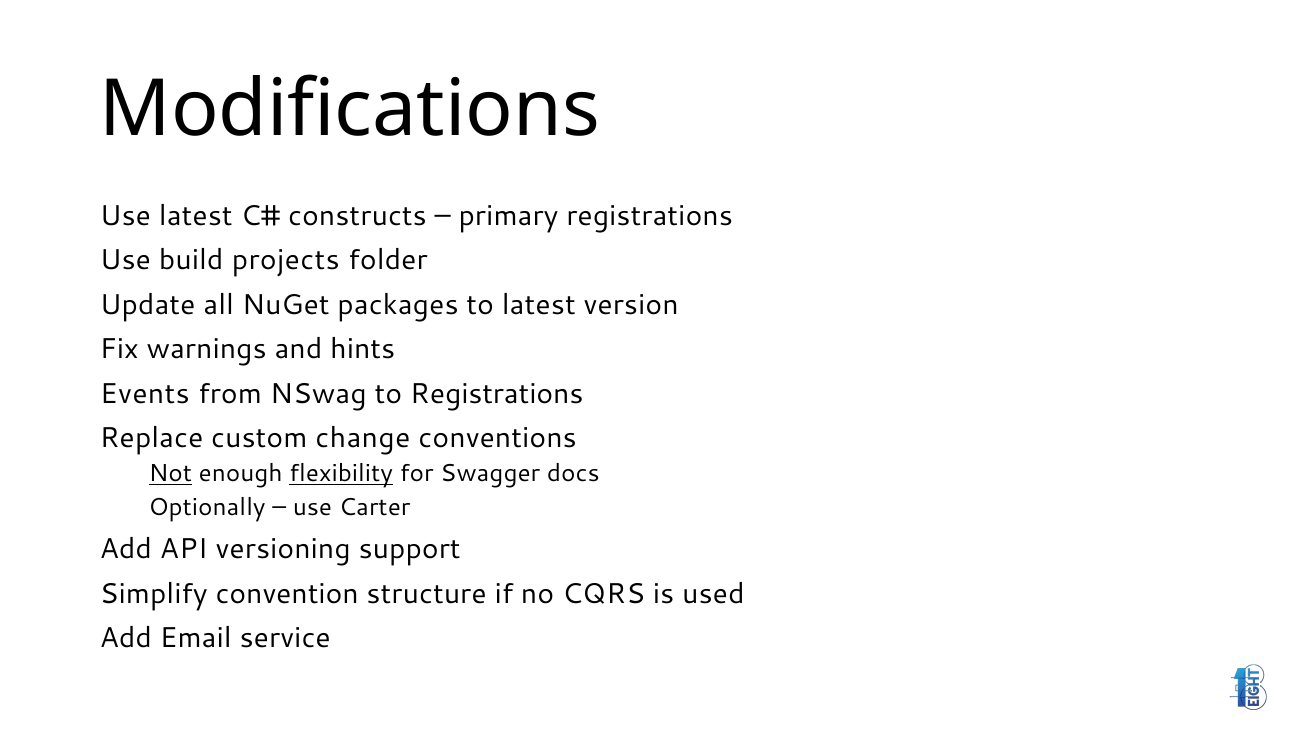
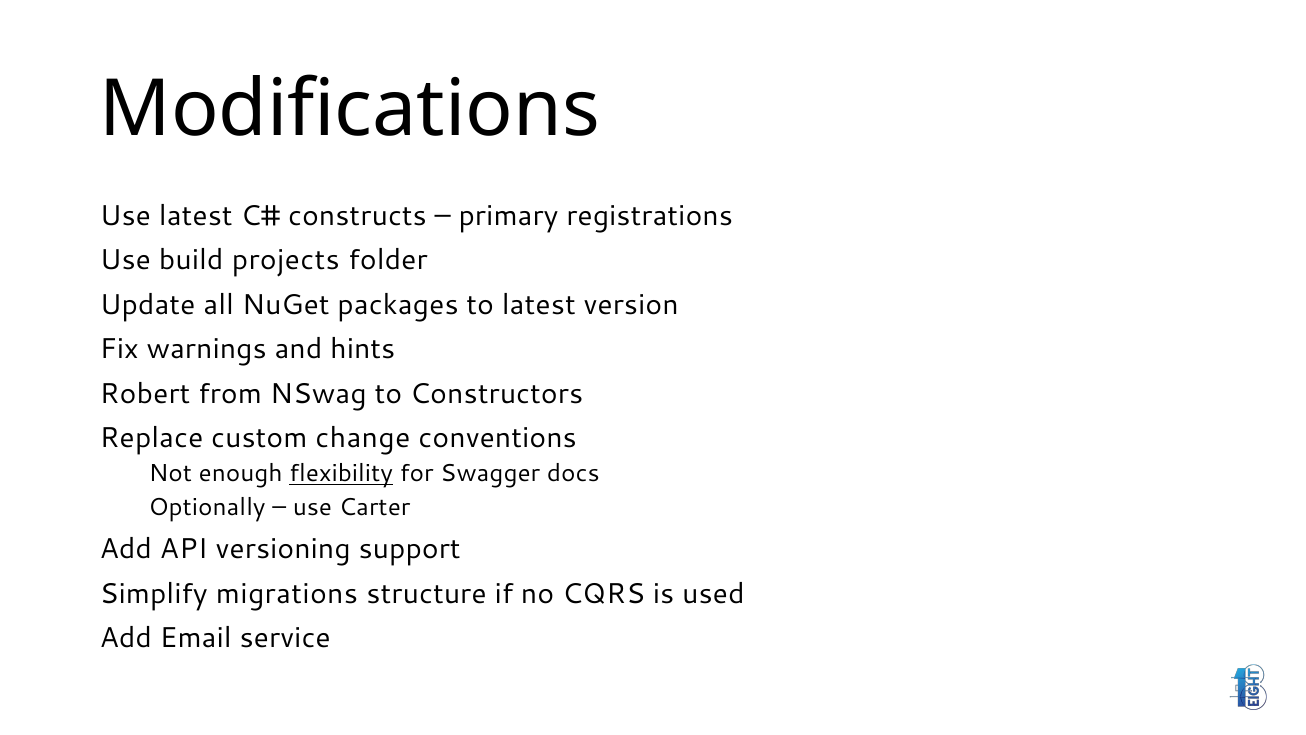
Events: Events -> Robert
to Registrations: Registrations -> Constructors
Not underline: present -> none
convention: convention -> migrations
